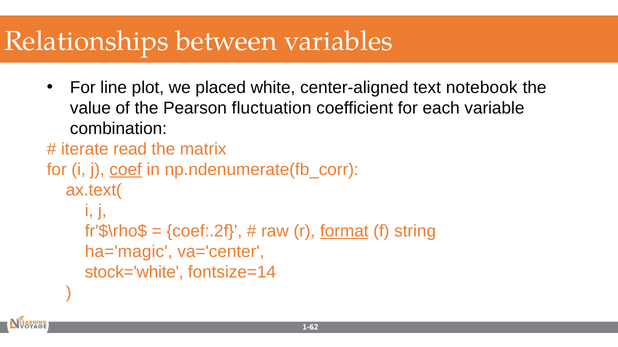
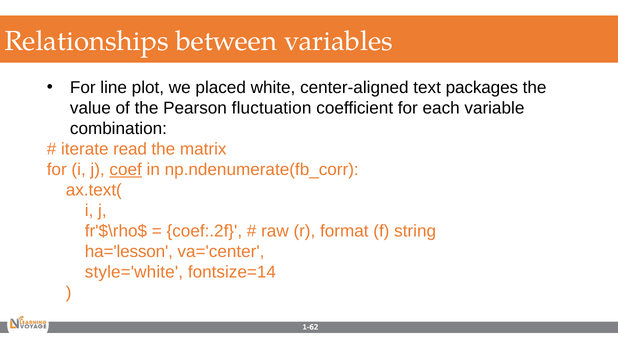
notebook: notebook -> packages
format underline: present -> none
ha='magic: ha='magic -> ha='lesson
stock='white: stock='white -> style='white
